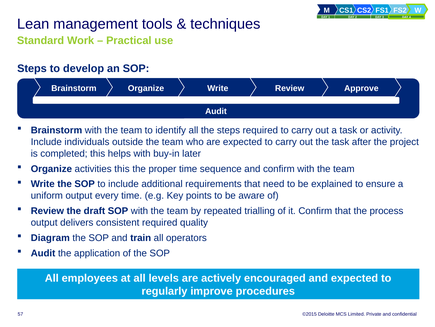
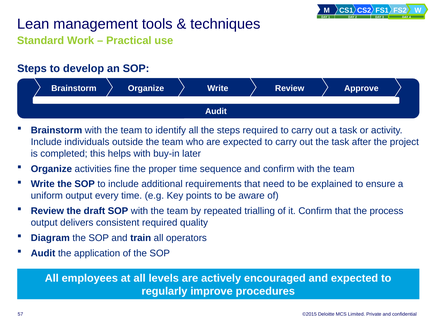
activities this: this -> fine
